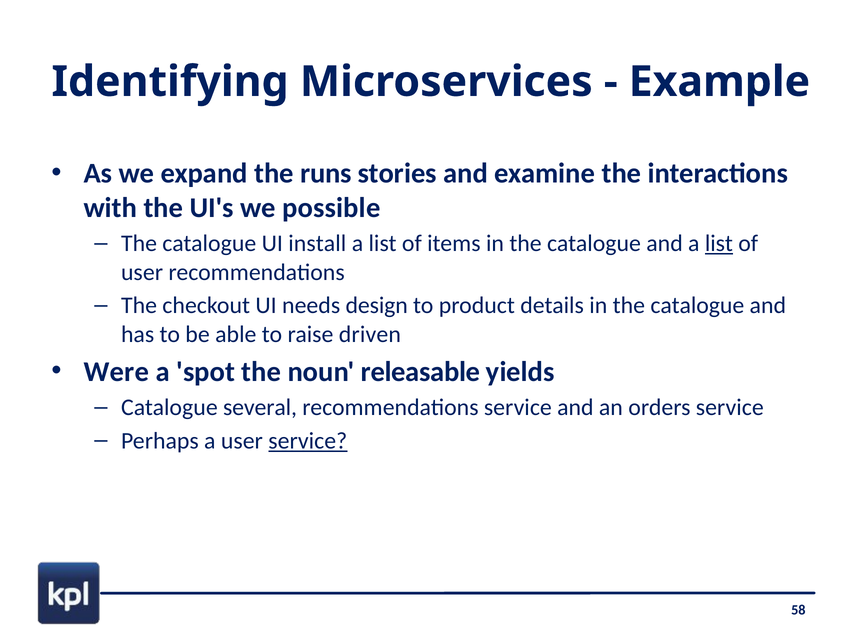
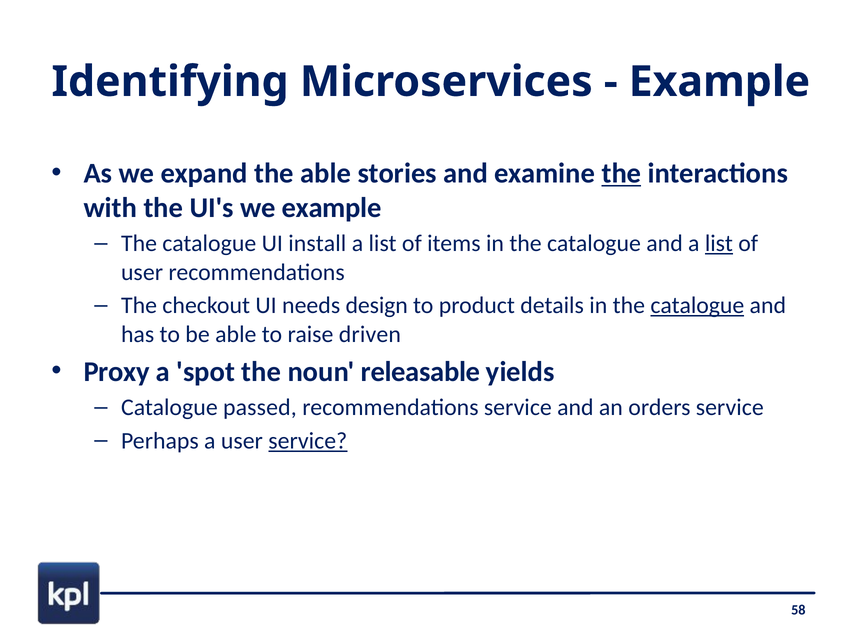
the runs: runs -> able
the at (621, 173) underline: none -> present
we possible: possible -> example
catalogue at (697, 305) underline: none -> present
Were: Were -> Proxy
several: several -> passed
